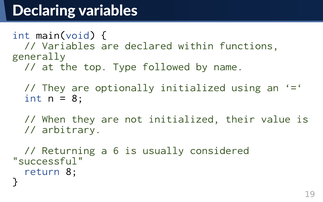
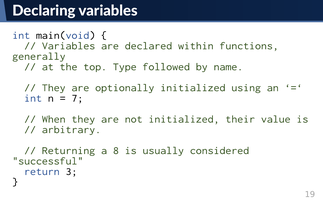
8 at (77, 98): 8 -> 7
6: 6 -> 8
return 8: 8 -> 3
